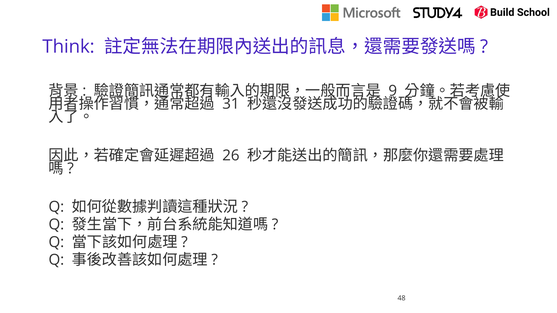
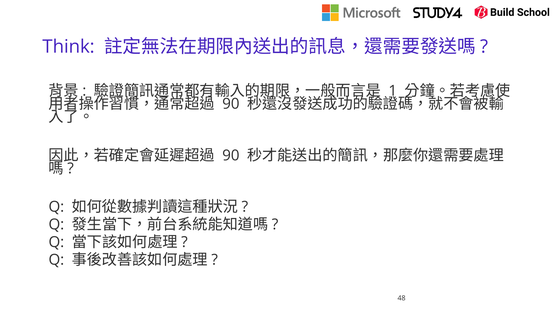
9: 9 -> 1
31 at (231, 104): 31 -> 90
26 at (231, 156): 26 -> 90
